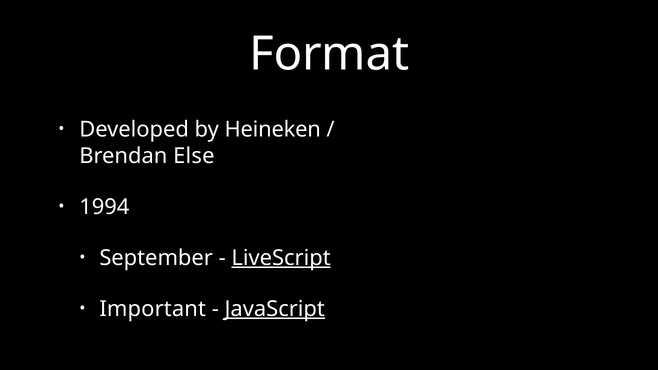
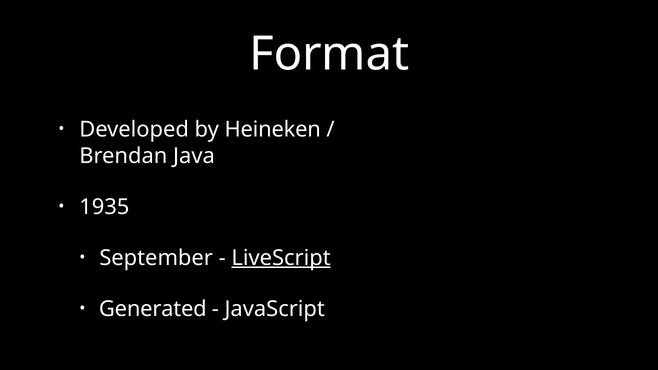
Else: Else -> Java
1994: 1994 -> 1935
Important: Important -> Generated
JavaScript underline: present -> none
